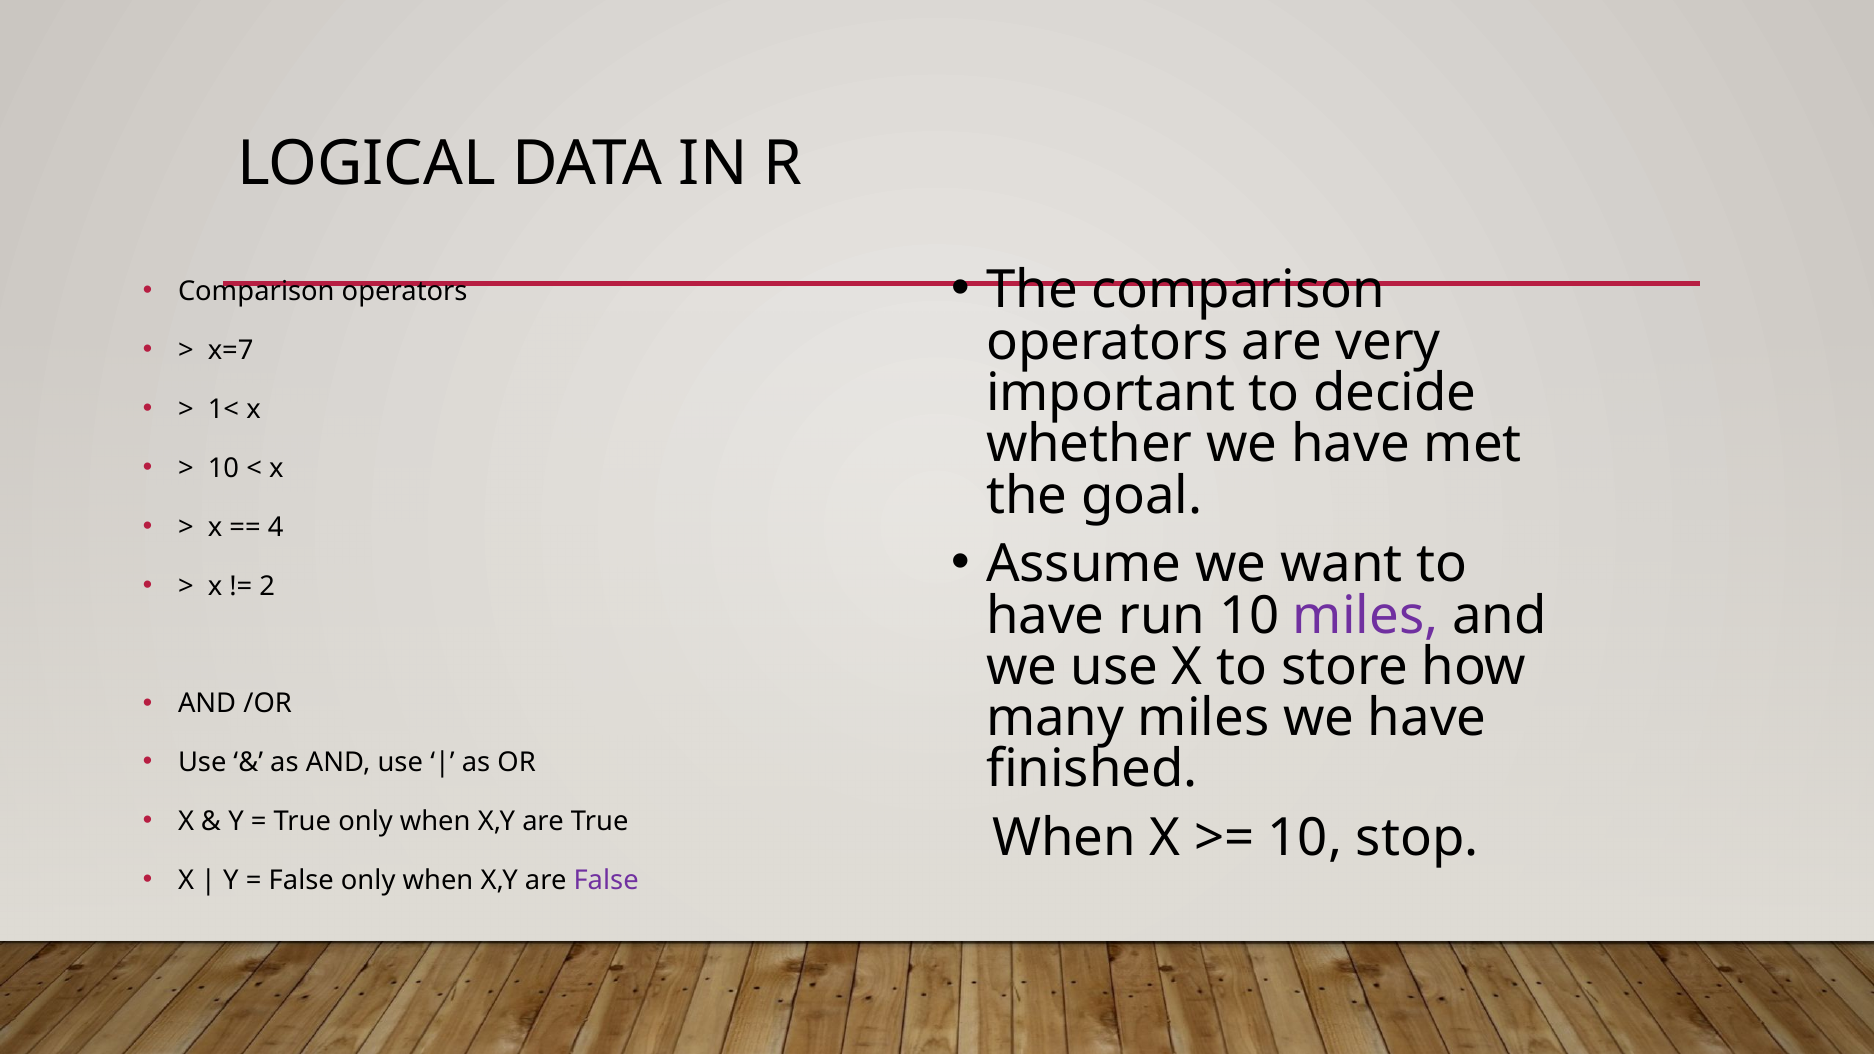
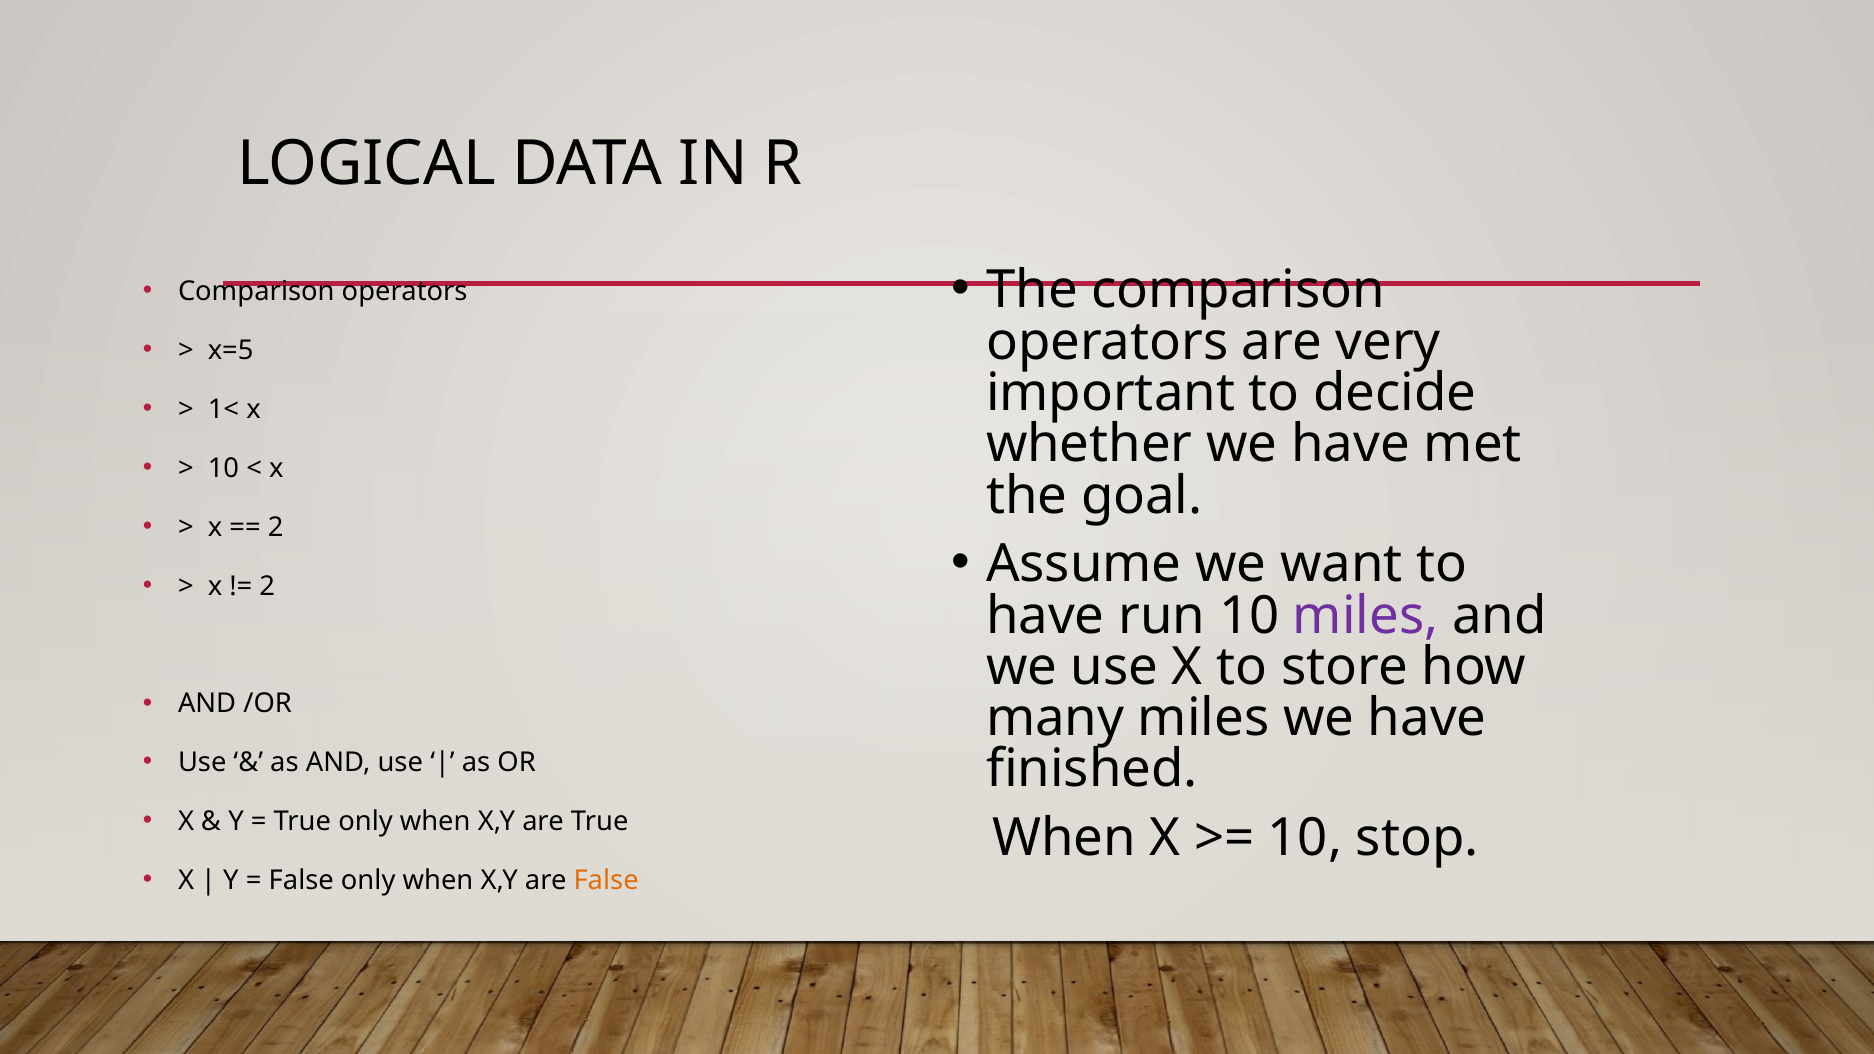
x=7: x=7 -> x=5
4 at (276, 527): 4 -> 2
False at (606, 880) colour: purple -> orange
